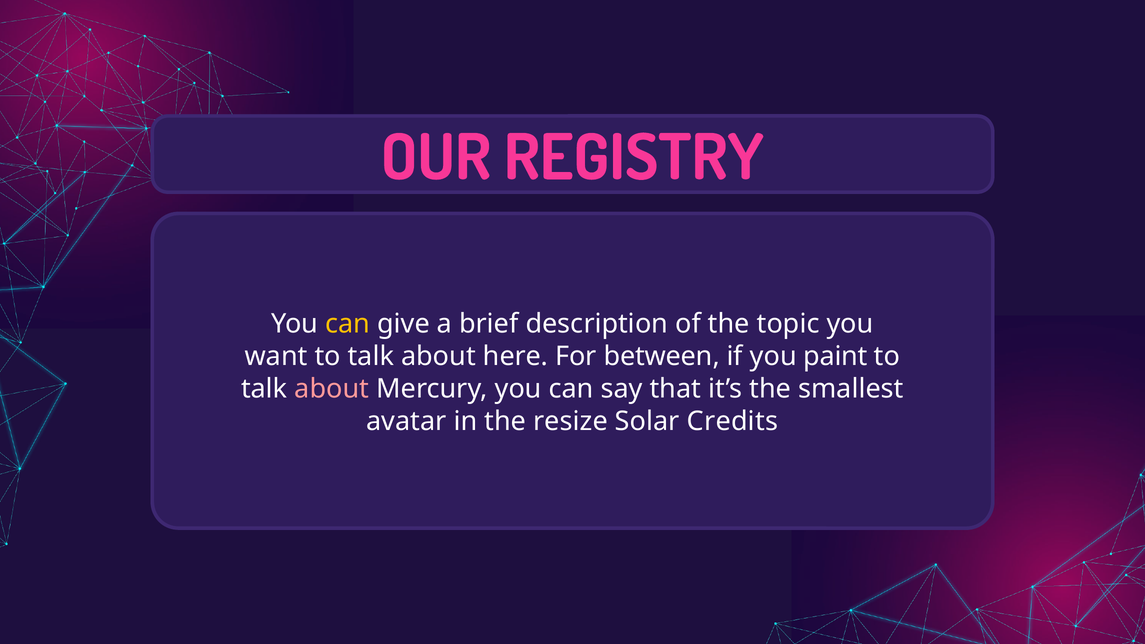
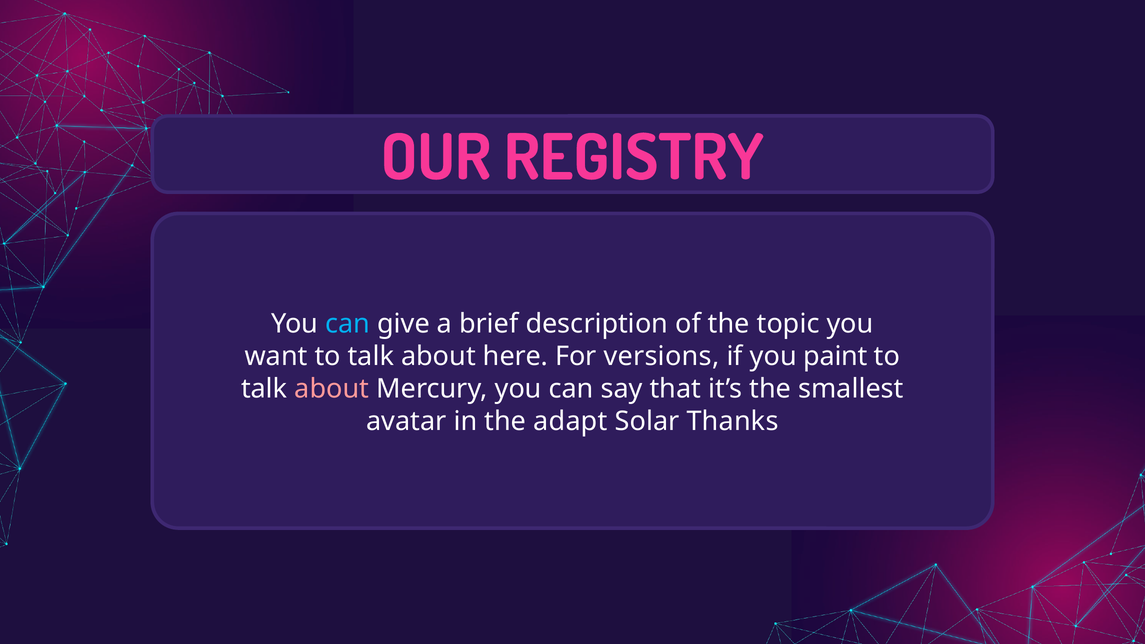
can at (348, 324) colour: yellow -> light blue
between: between -> versions
resize: resize -> adapt
Credits: Credits -> Thanks
